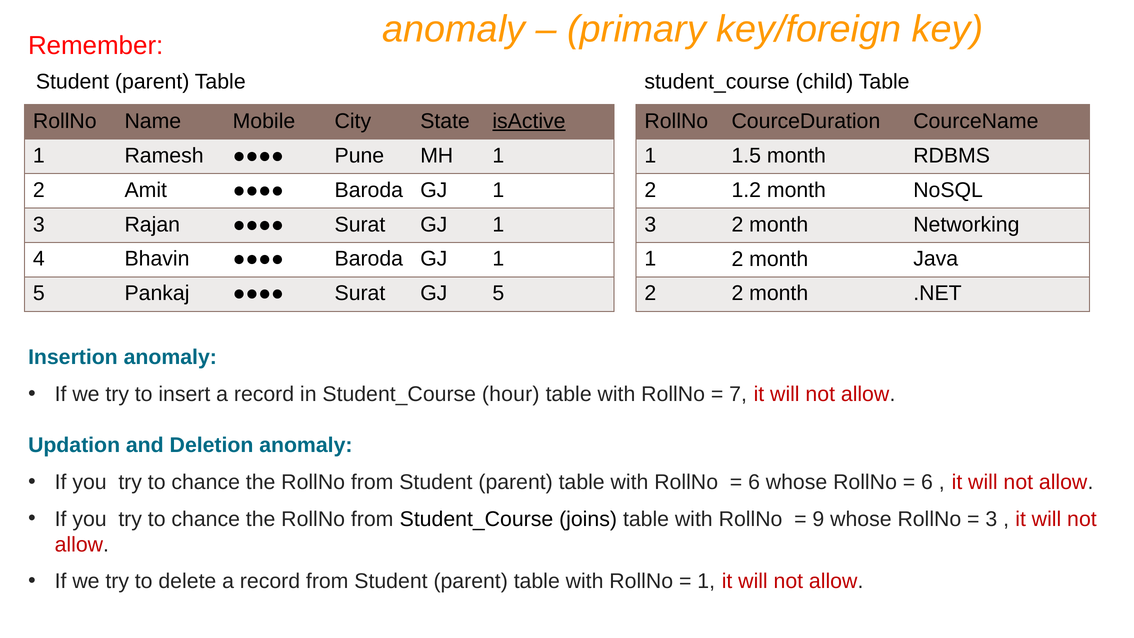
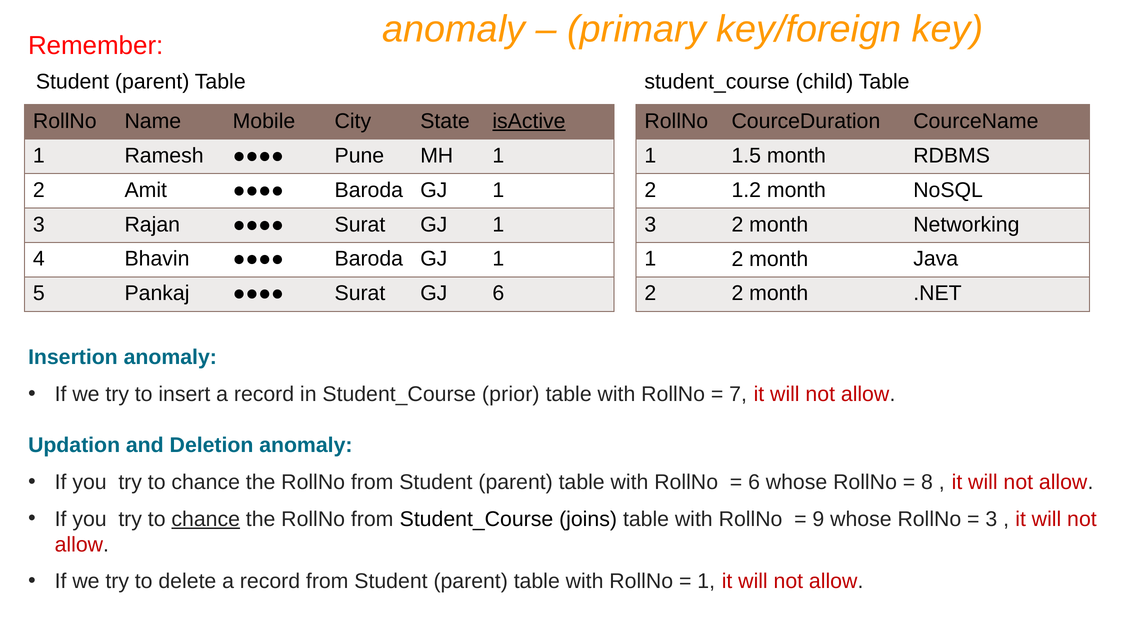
GJ 5: 5 -> 6
hour: hour -> prior
6 at (927, 482): 6 -> 8
chance at (206, 519) underline: none -> present
